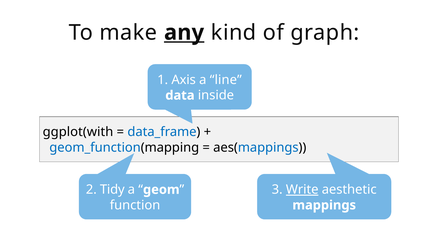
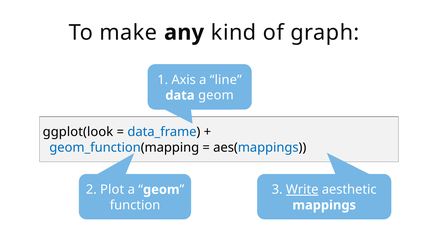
any underline: present -> none
data inside: inside -> geom
ggplot(with: ggplot(with -> ggplot(look
Tidy: Tidy -> Plot
